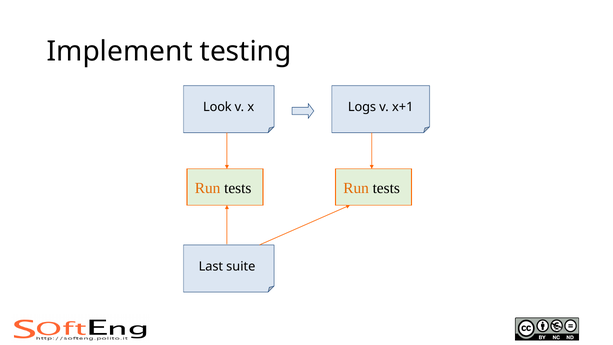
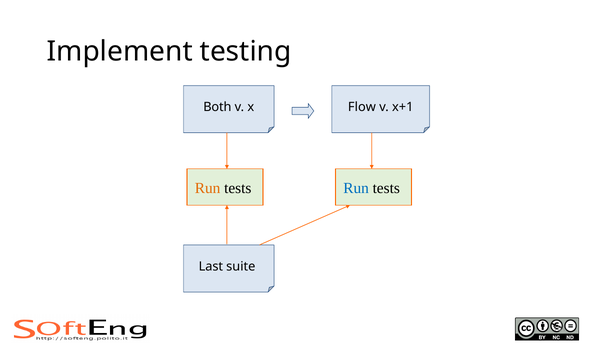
Look: Look -> Both
Logs: Logs -> Flow
Run at (356, 188) colour: orange -> blue
